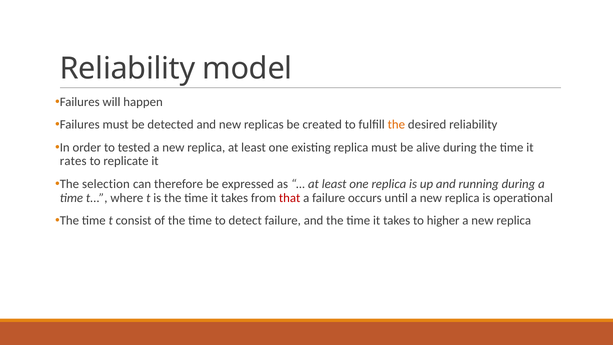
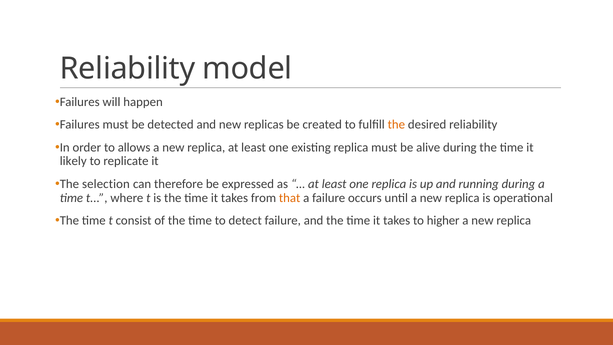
tested: tested -> allows
rates: rates -> likely
that colour: red -> orange
